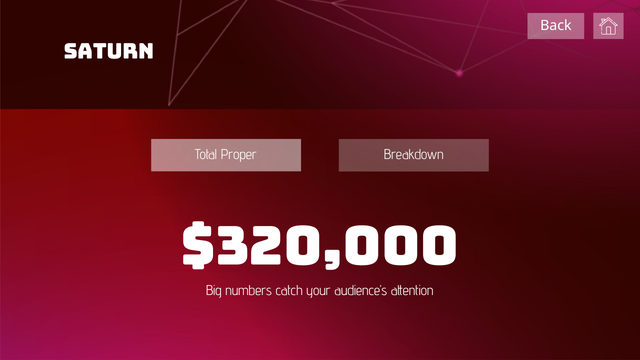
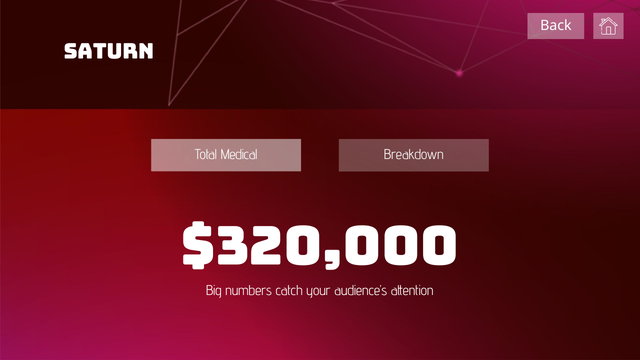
Proper: Proper -> Medical
